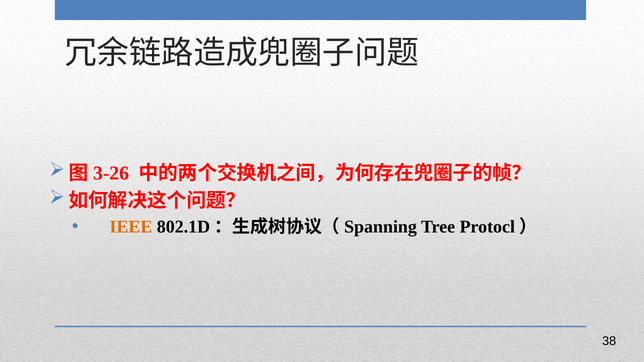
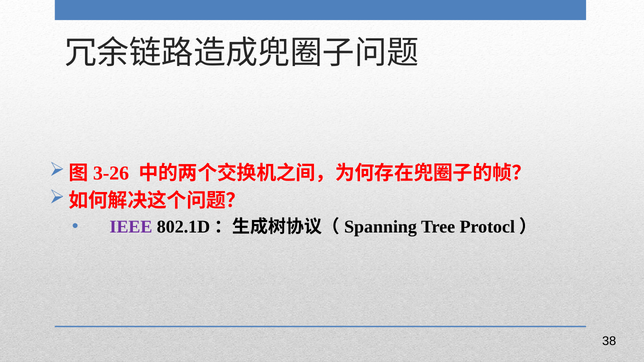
IEEE colour: orange -> purple
